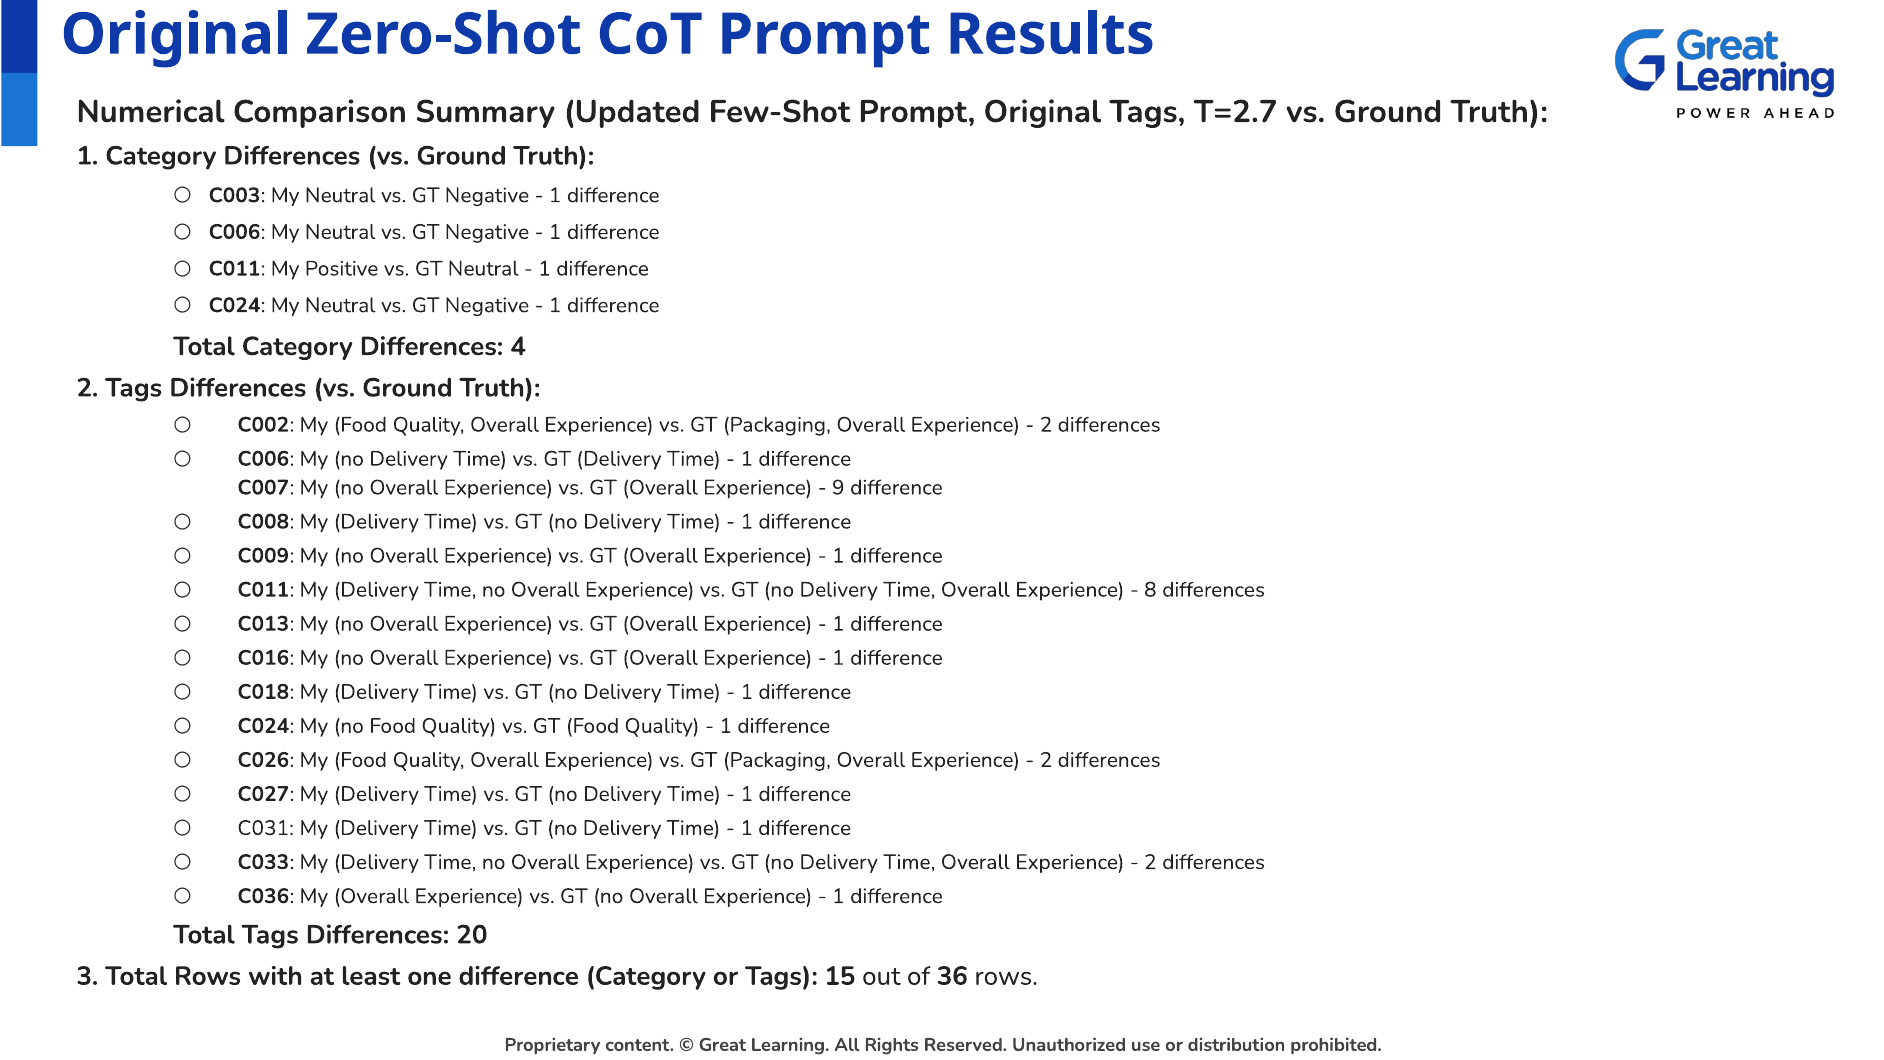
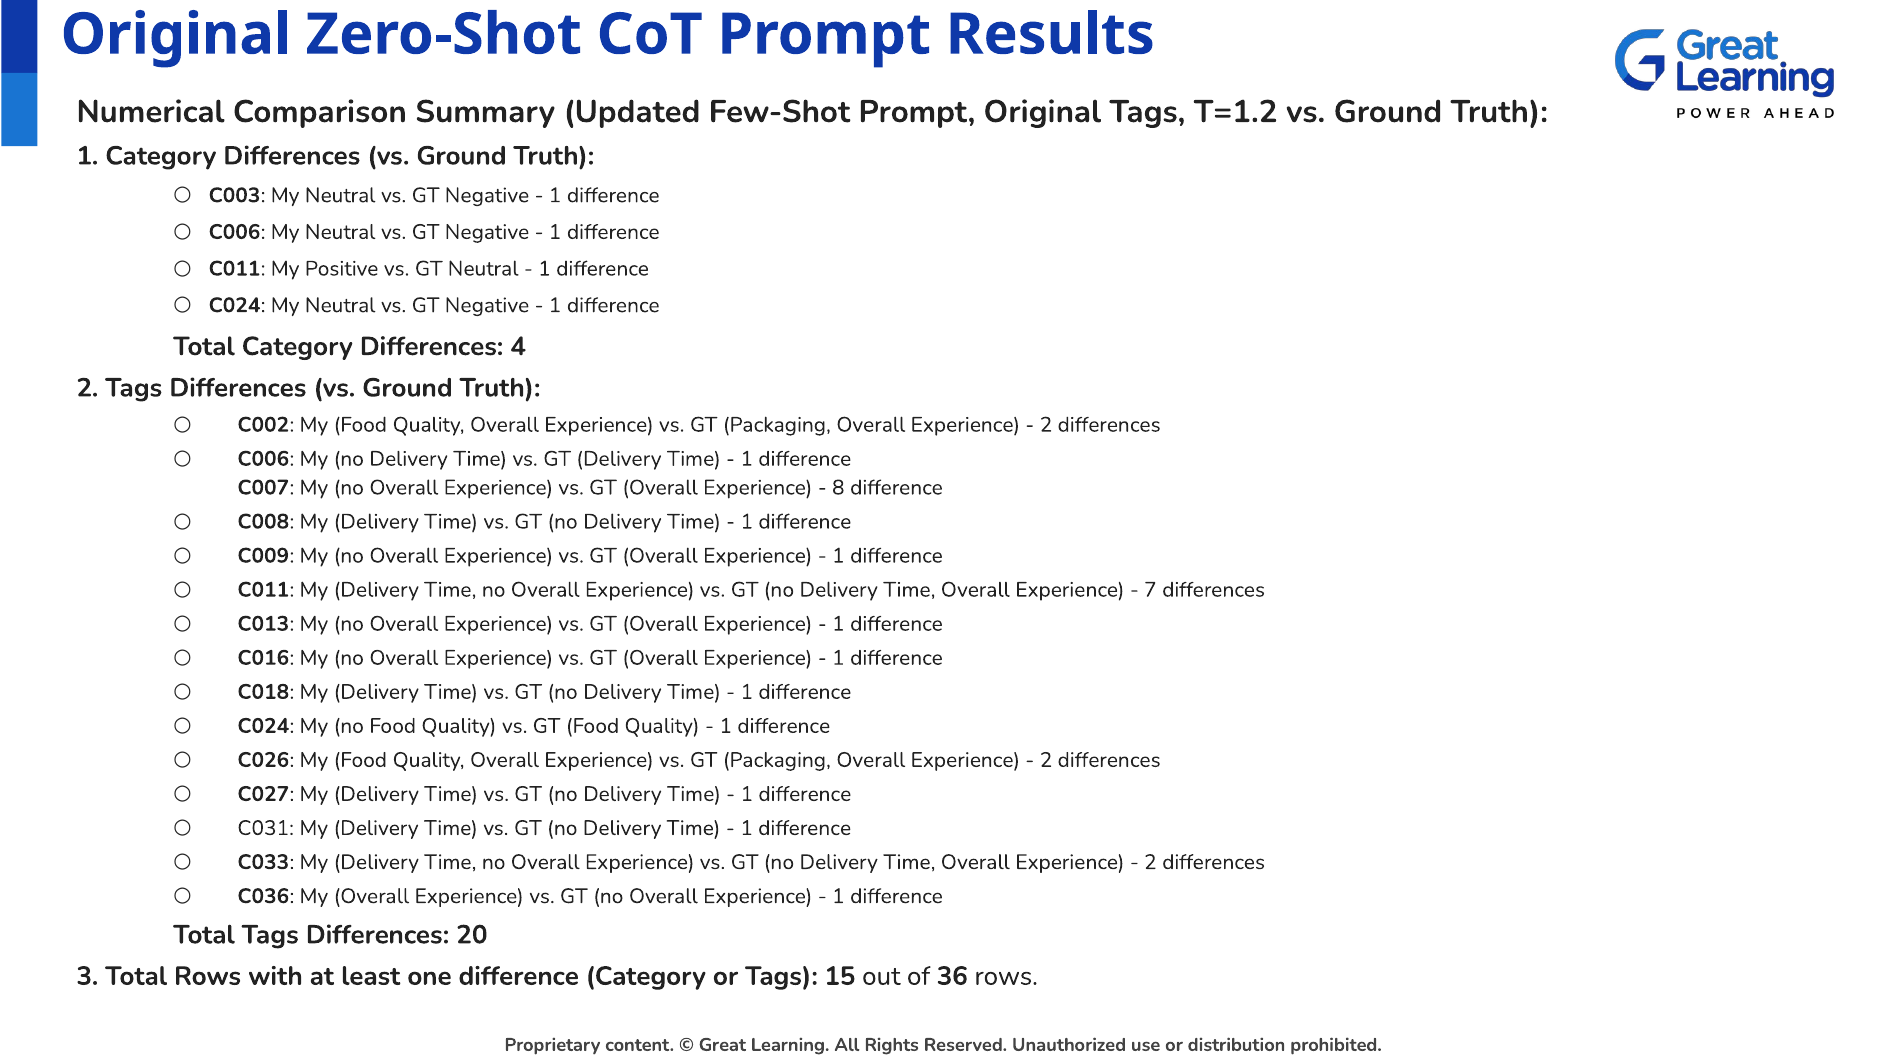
T=2.7: T=2.7 -> T=1.2
9: 9 -> 8
8: 8 -> 7
